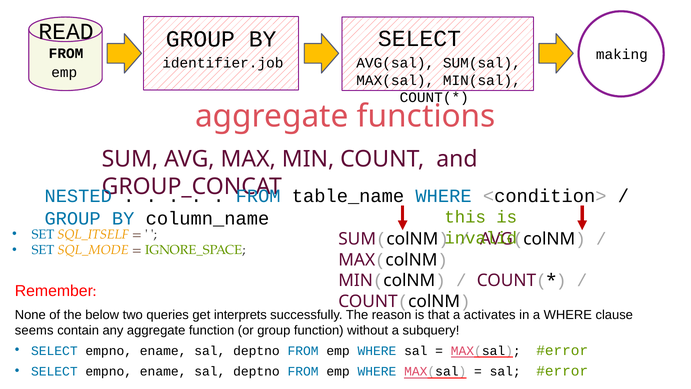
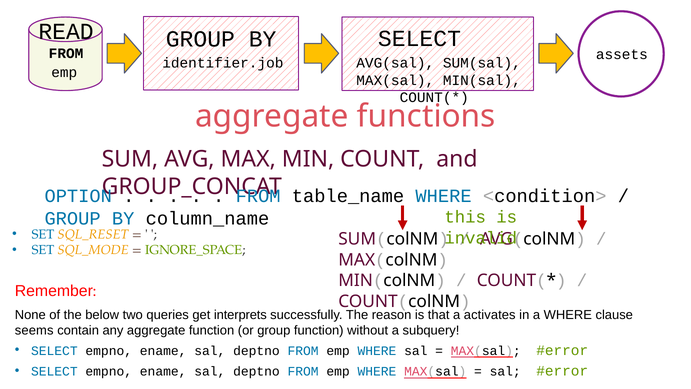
making: making -> assets
NESTED: NESTED -> OPTION
SQL_ITSELF: SQL_ITSELF -> SQL_RESET
